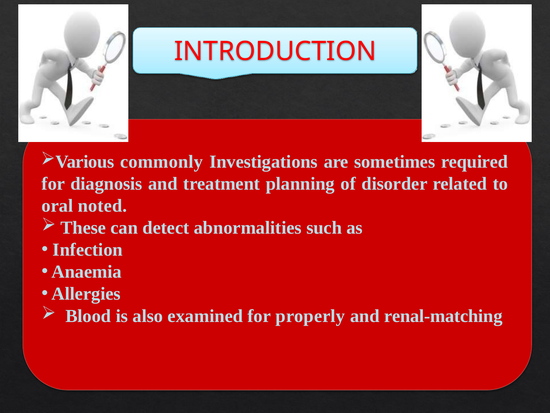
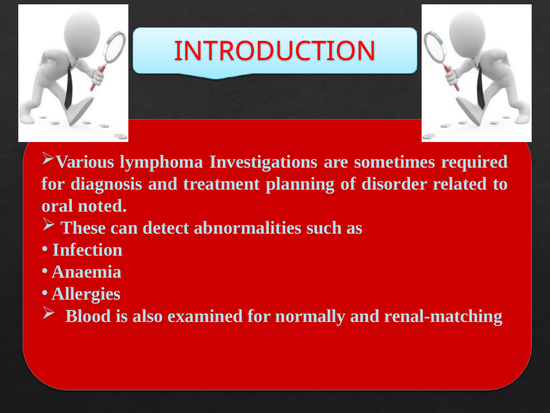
commonly: commonly -> lymphoma
properly: properly -> normally
